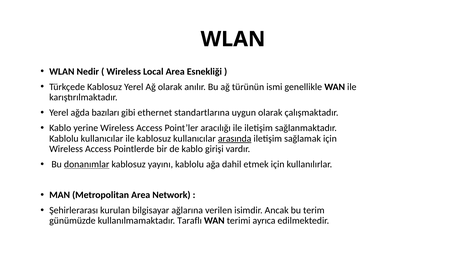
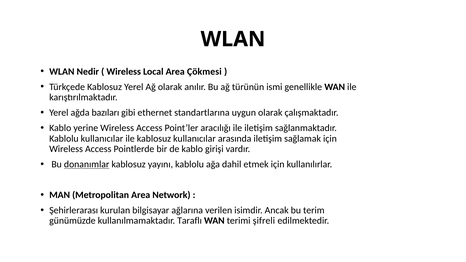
Esnekliği: Esnekliği -> Çökmesi
arasında underline: present -> none
ayrıca: ayrıca -> şifreli
